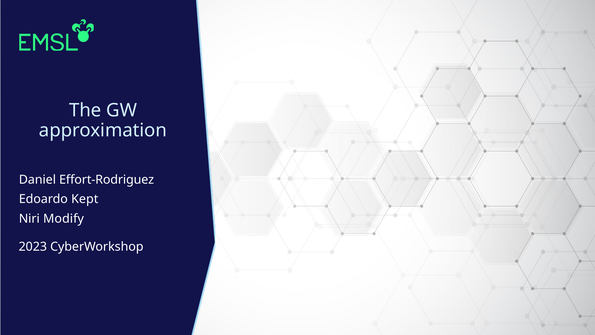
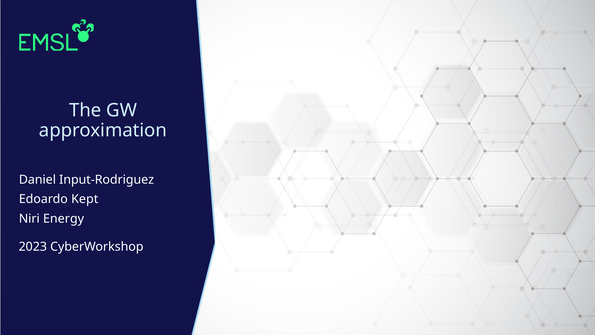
Effort-Rodriguez: Effort-Rodriguez -> Input-Rodriguez
Modify: Modify -> Energy
